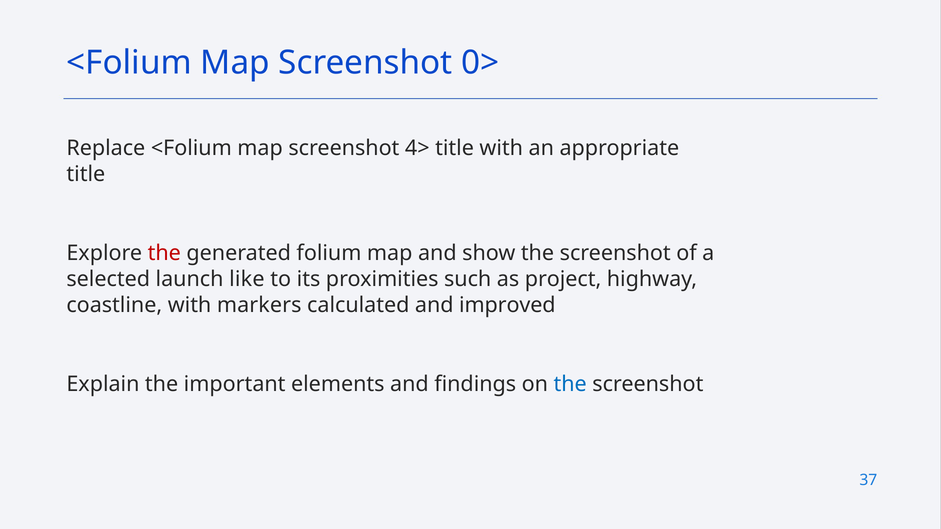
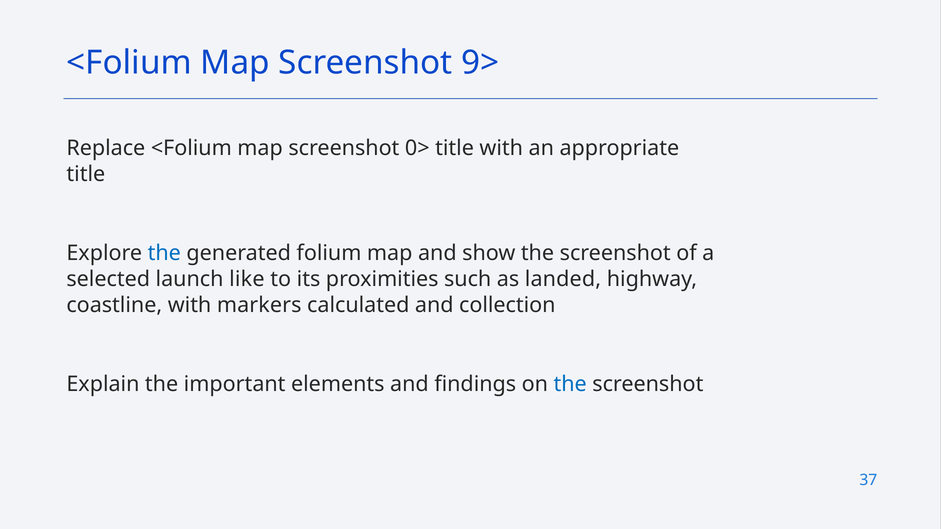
0>: 0> -> 9>
4>: 4> -> 0>
the at (164, 253) colour: red -> blue
project: project -> landed
improved: improved -> collection
